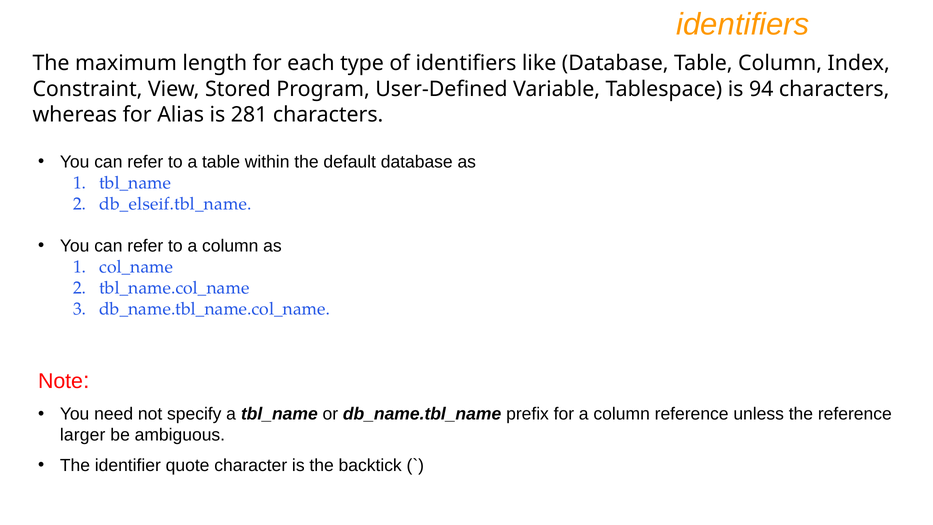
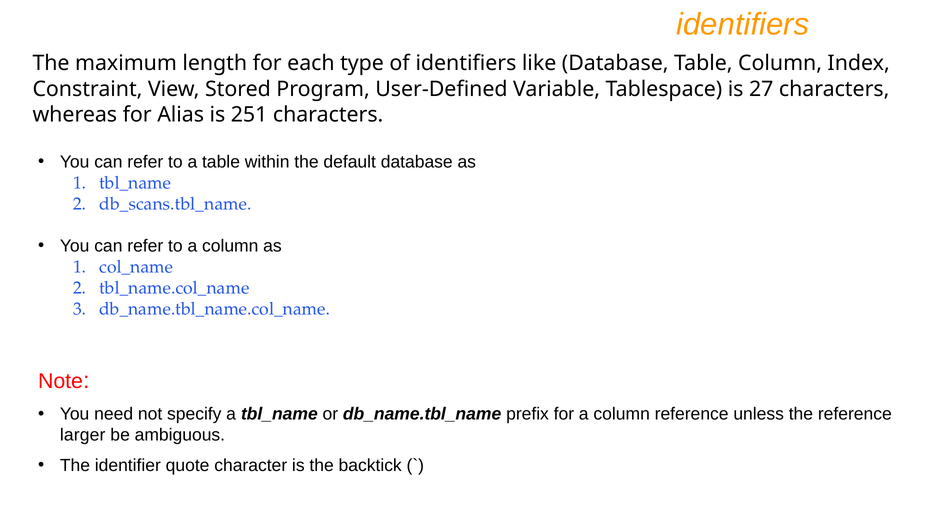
94: 94 -> 27
281: 281 -> 251
db_elseif.tbl_name: db_elseif.tbl_name -> db_scans.tbl_name
